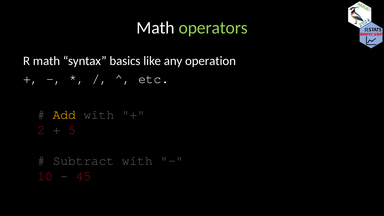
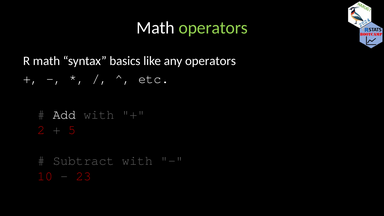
any operation: operation -> operators
Add colour: yellow -> white
45: 45 -> 23
